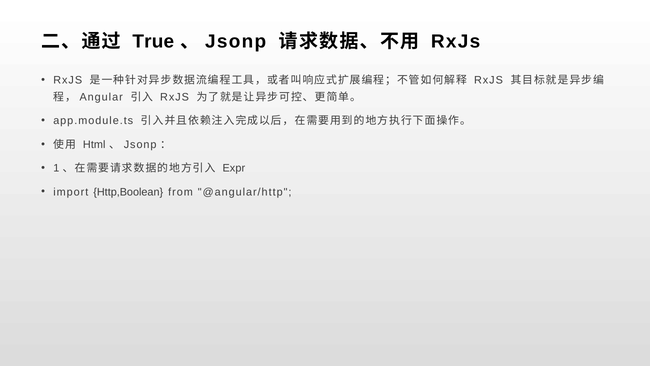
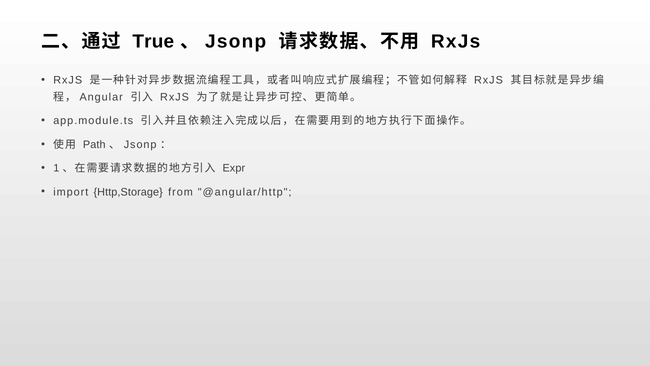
Html: Html -> Path
Http,Boolean: Http,Boolean -> Http,Storage
